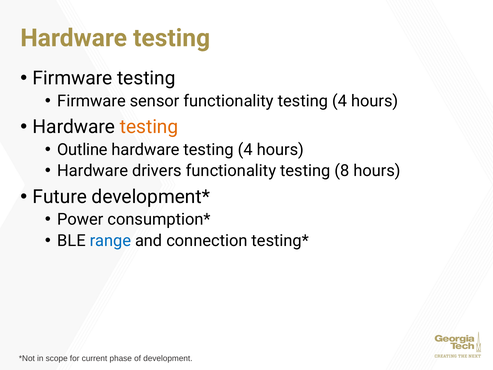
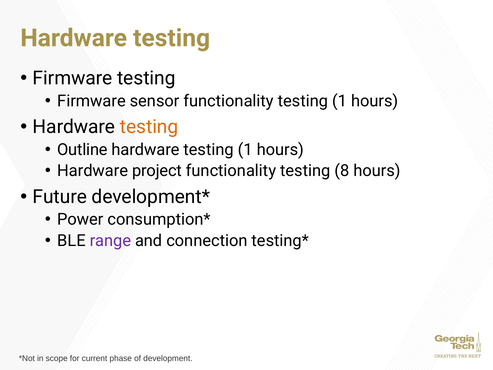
functionality testing 4: 4 -> 1
hardware testing 4: 4 -> 1
drivers: drivers -> project
range colour: blue -> purple
